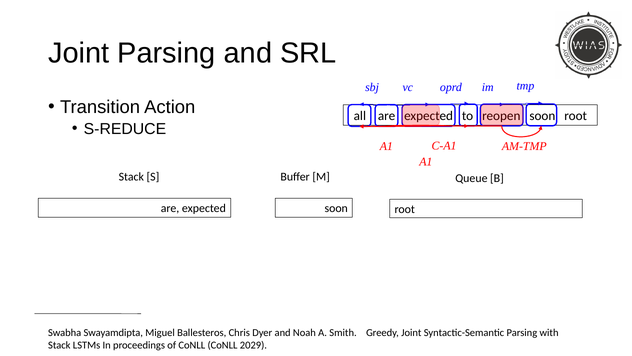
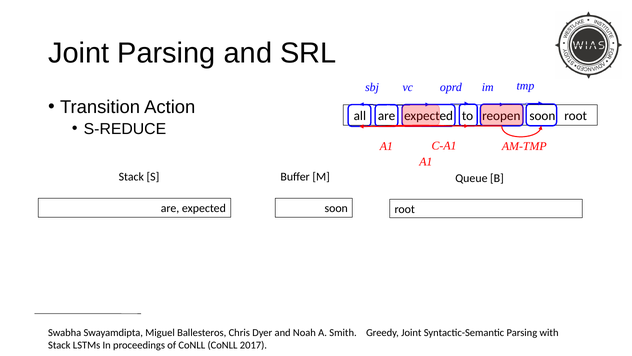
2029: 2029 -> 2017
